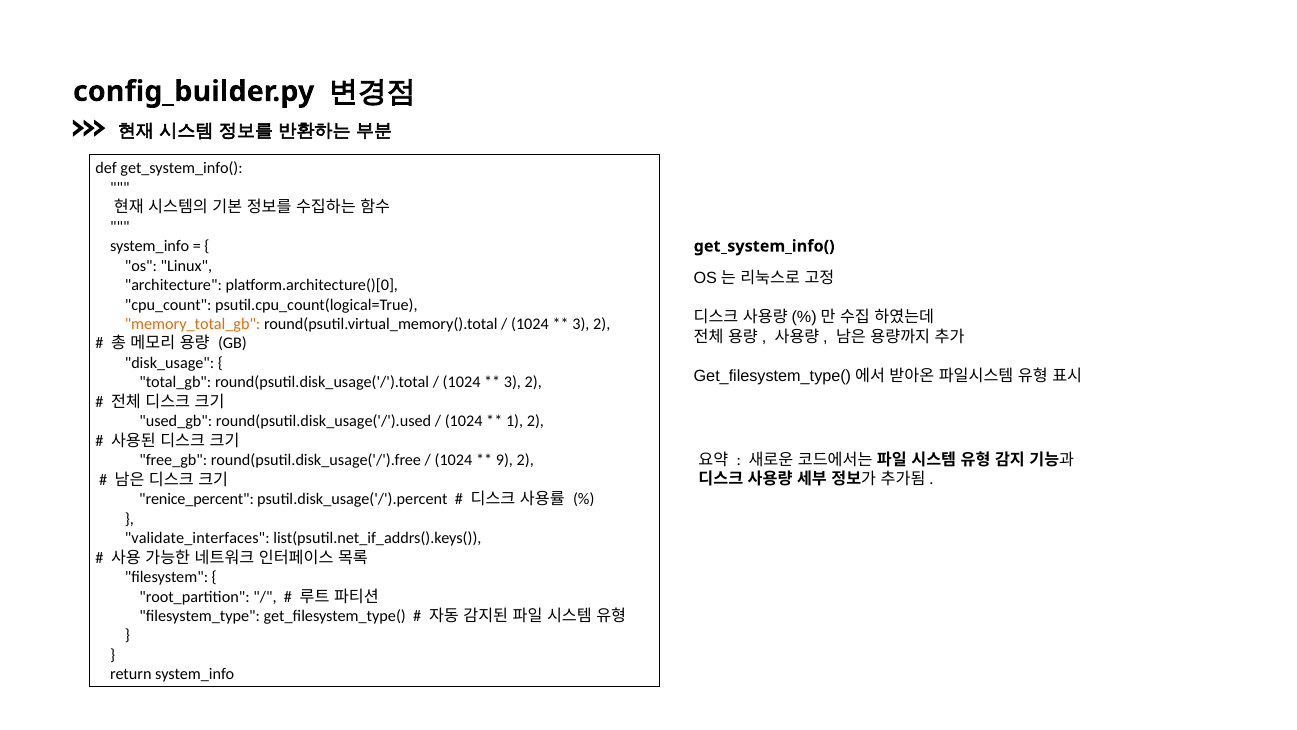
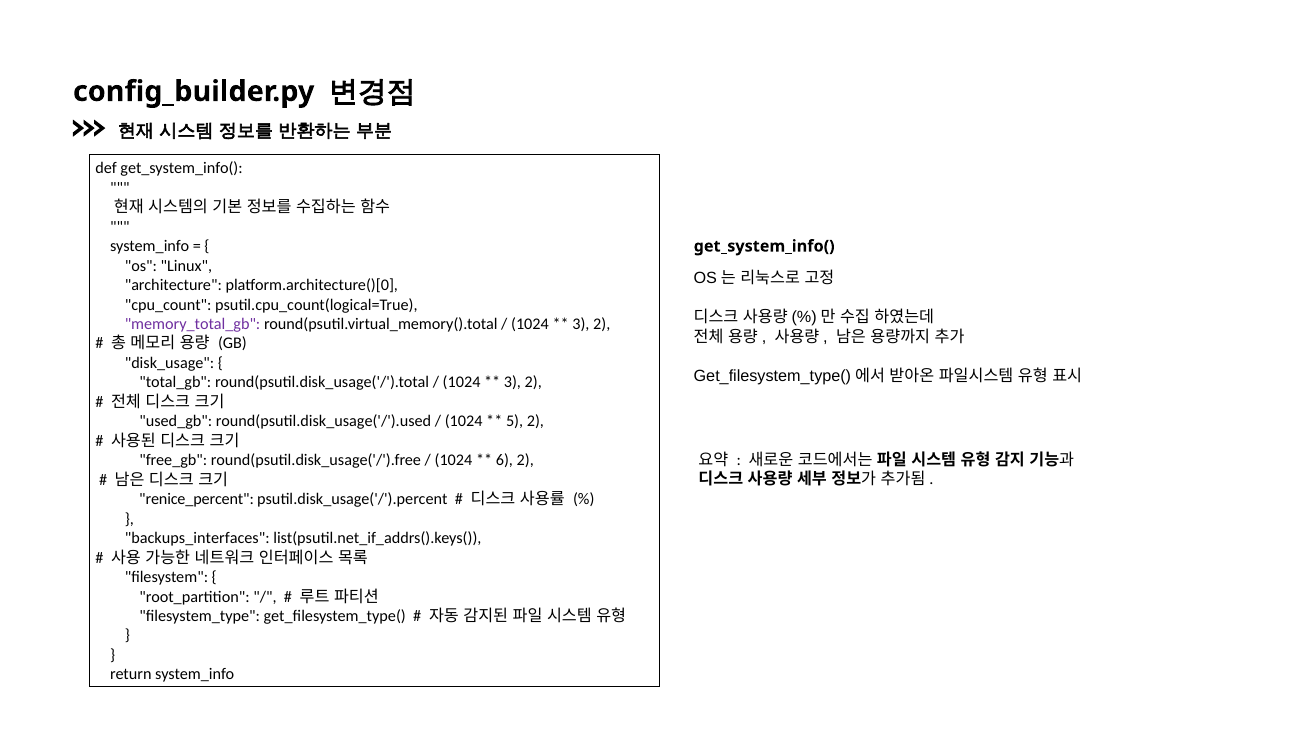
memory_total_gb colour: orange -> purple
1: 1 -> 5
9: 9 -> 6
validate_interfaces: validate_interfaces -> backups_interfaces
